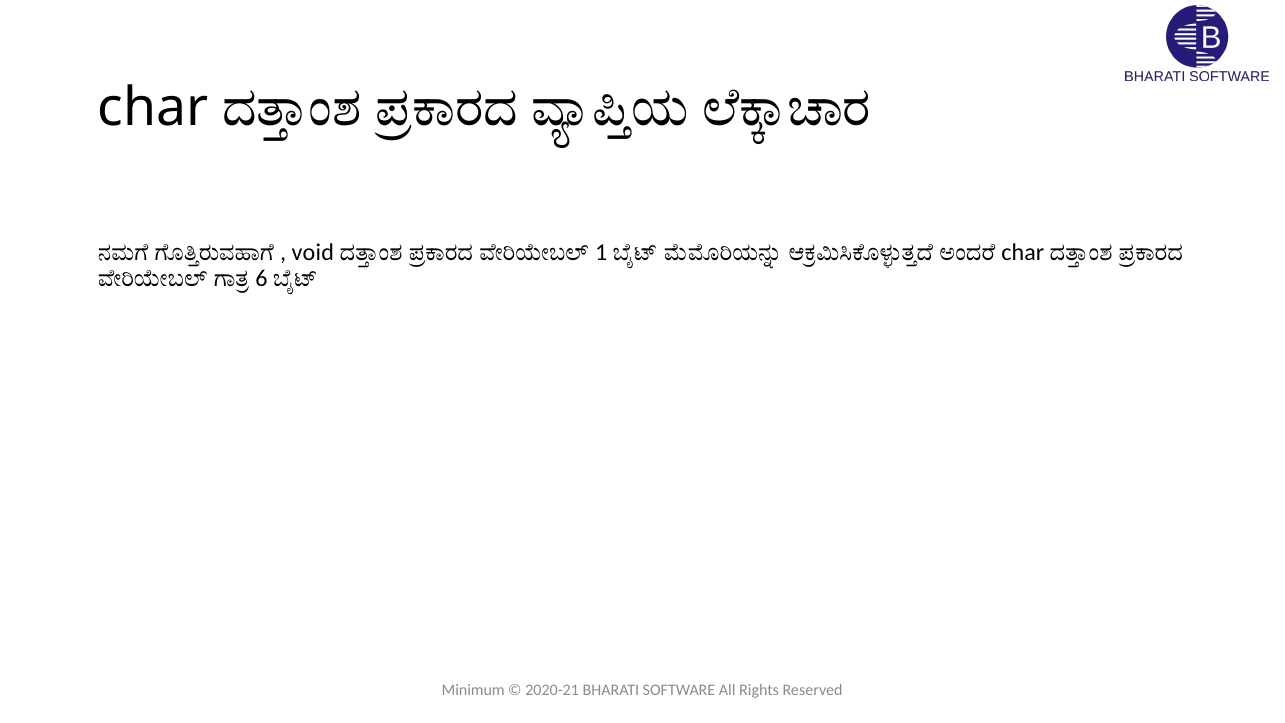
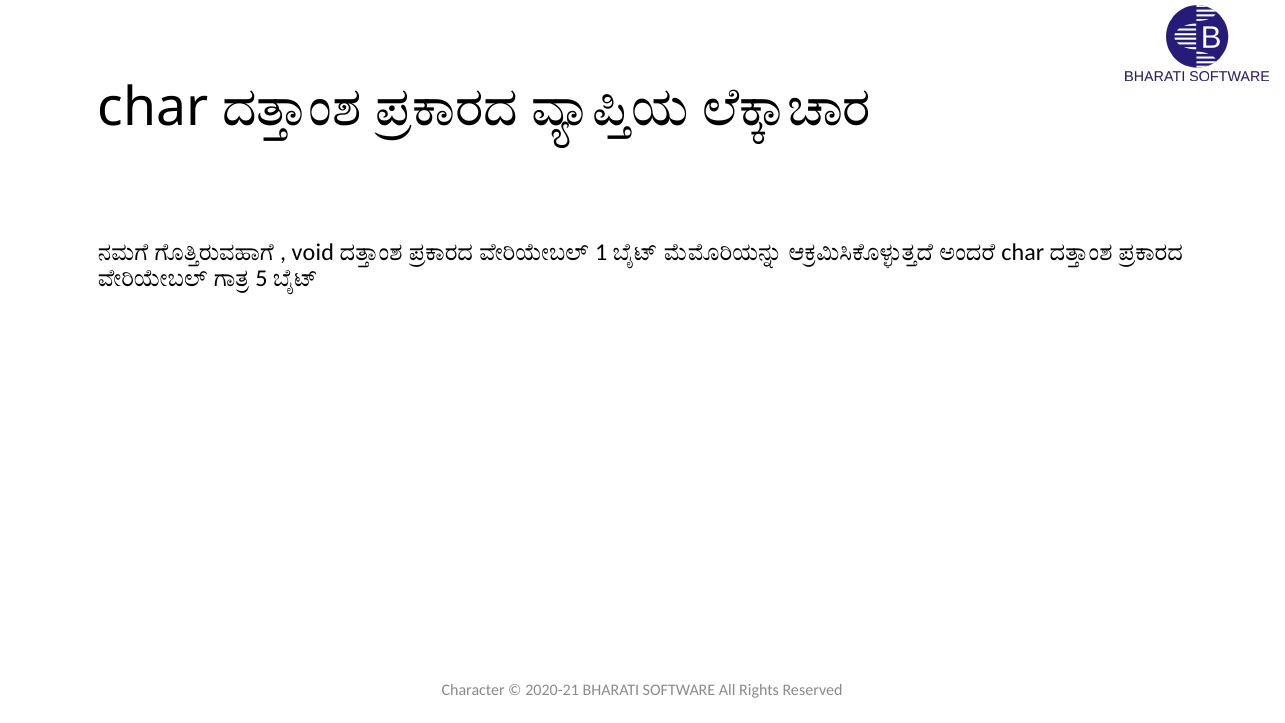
6: 6 -> 5
Minimum: Minimum -> Character
